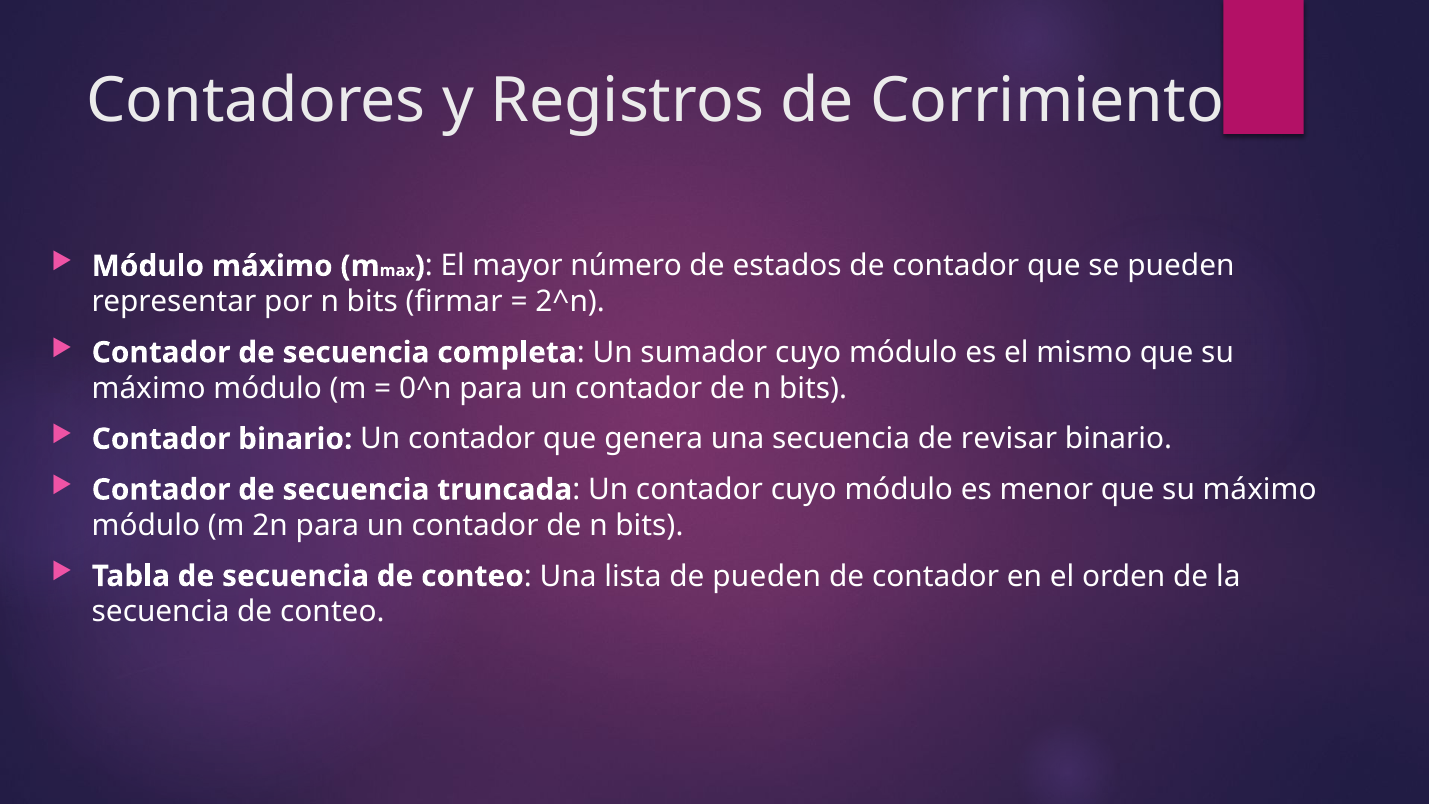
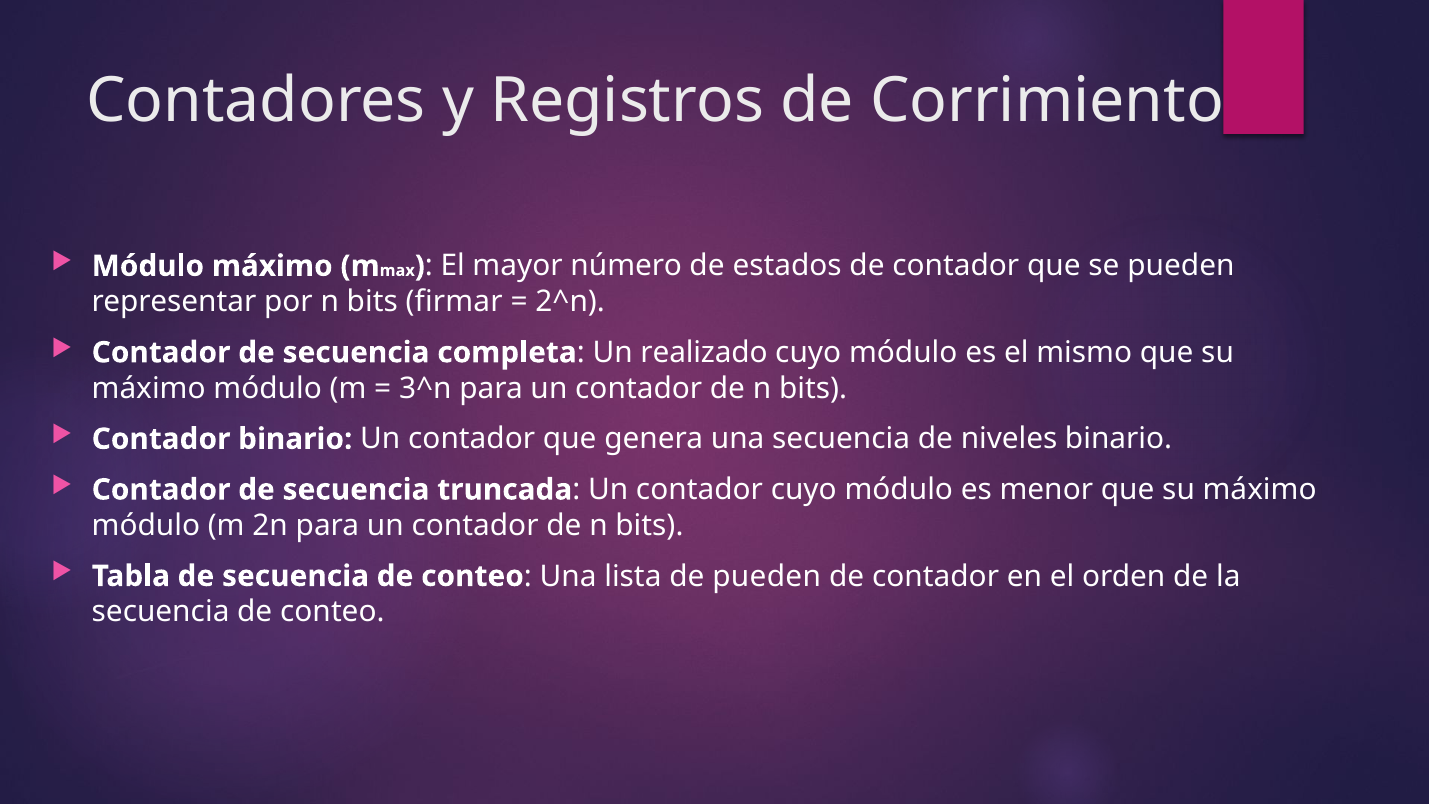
sumador: sumador -> realizado
0^n: 0^n -> 3^n
revisar: revisar -> niveles
